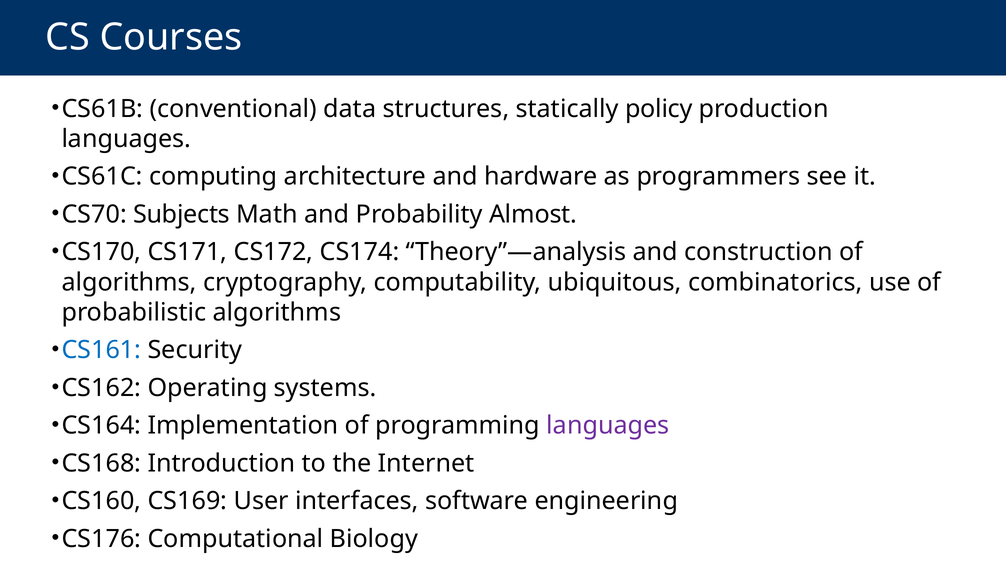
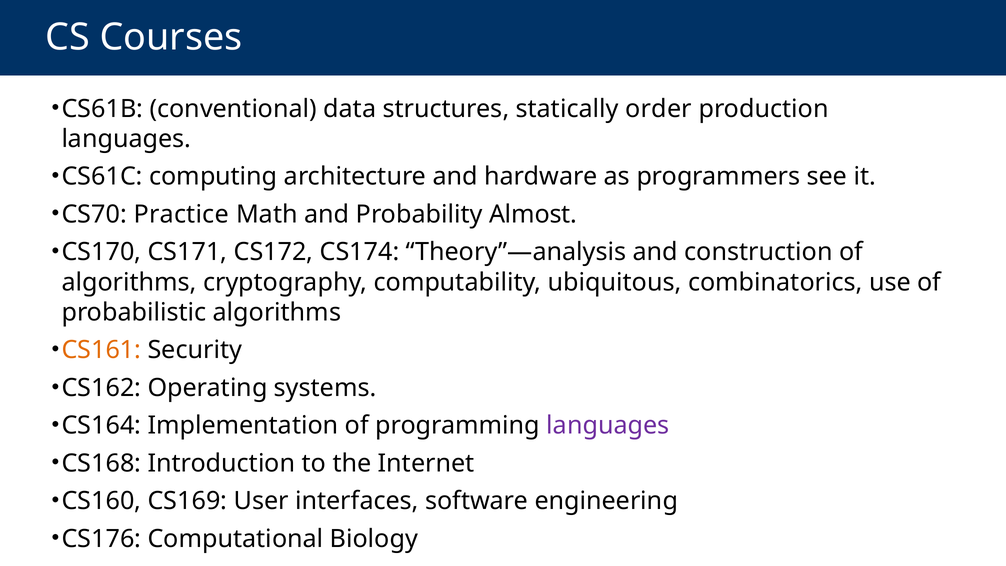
policy: policy -> order
Subjects: Subjects -> Practice
CS161 colour: blue -> orange
